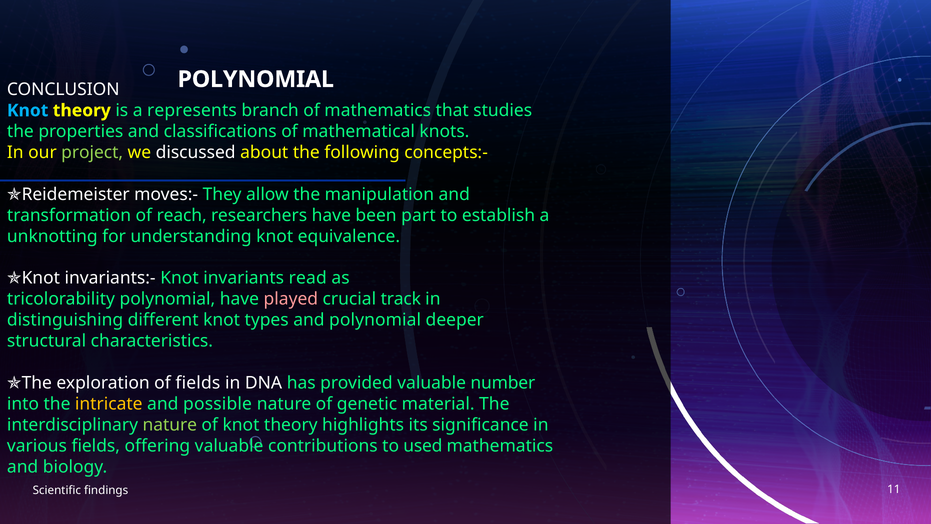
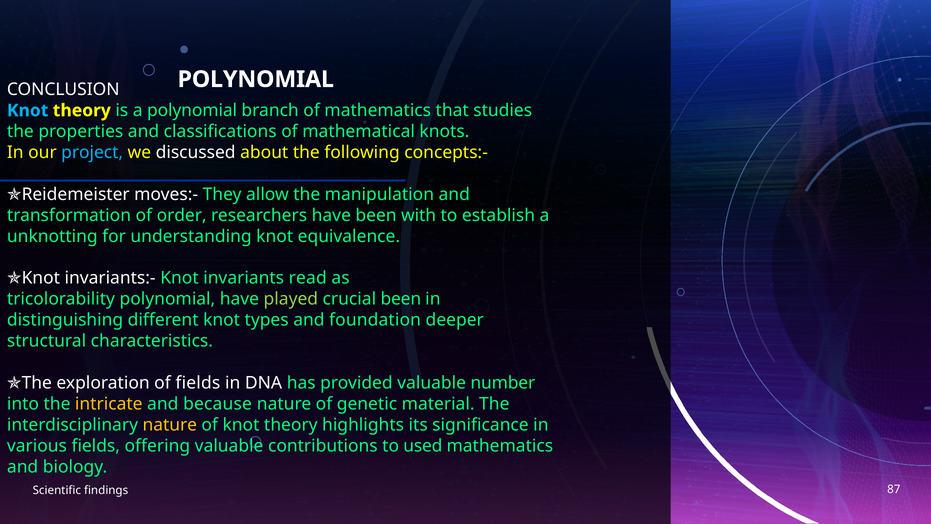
a represents: represents -> polynomial
project colour: light green -> light blue
reach: reach -> order
part: part -> with
played colour: pink -> light green
crucial track: track -> been
and polynomial: polynomial -> foundation
possible: possible -> because
nature at (170, 425) colour: light green -> yellow
11: 11 -> 87
